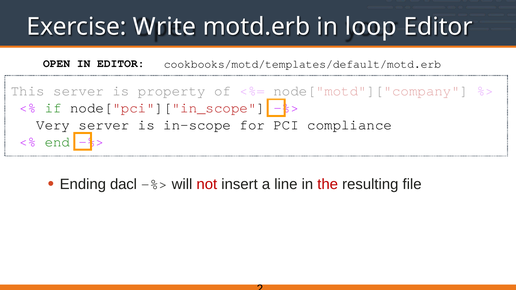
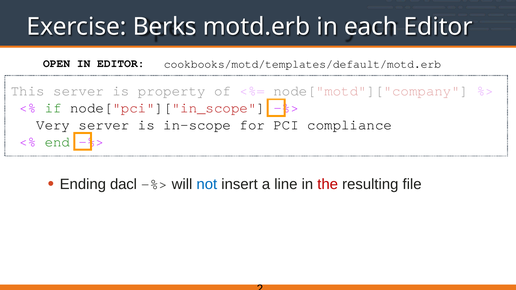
Write: Write -> Berks
loop: loop -> each
not colour: red -> blue
